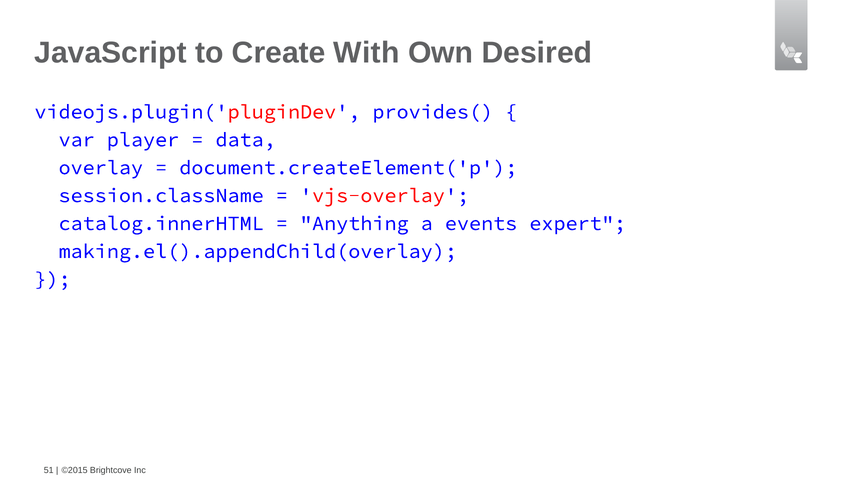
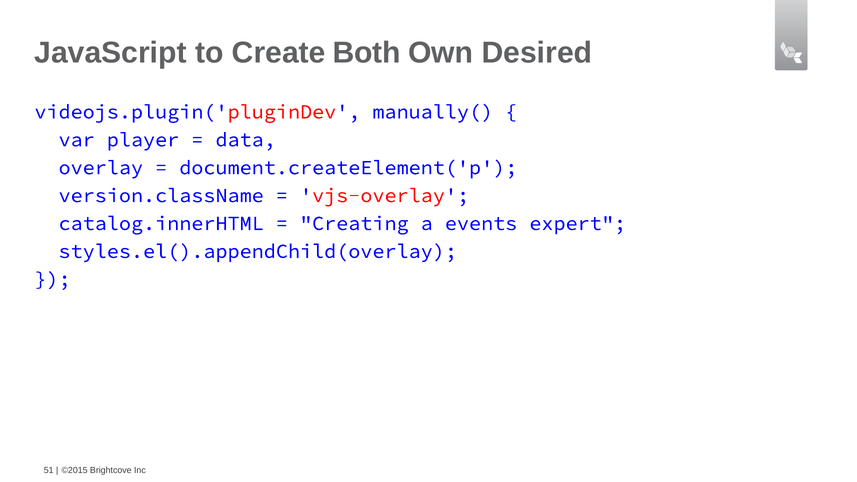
With: With -> Both
provides(: provides( -> manually(
session.className: session.className -> version.className
Anything: Anything -> Creating
making.el().appendChild(overlay: making.el().appendChild(overlay -> styles.el().appendChild(overlay
